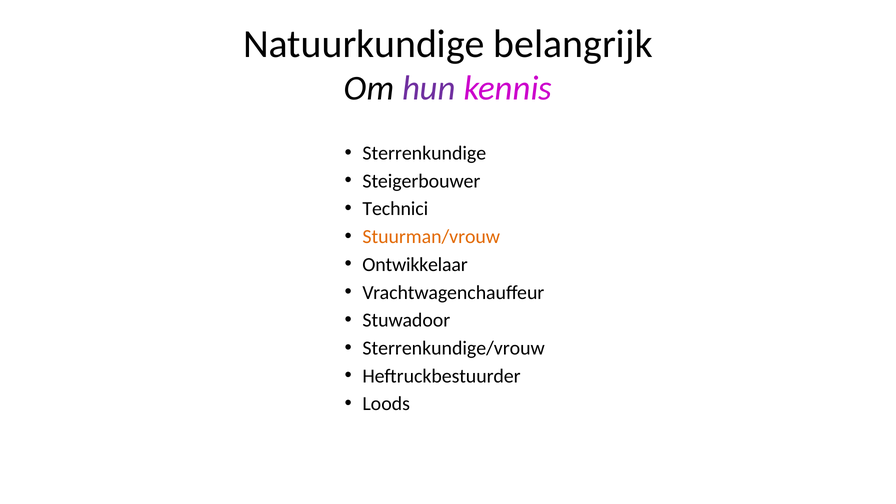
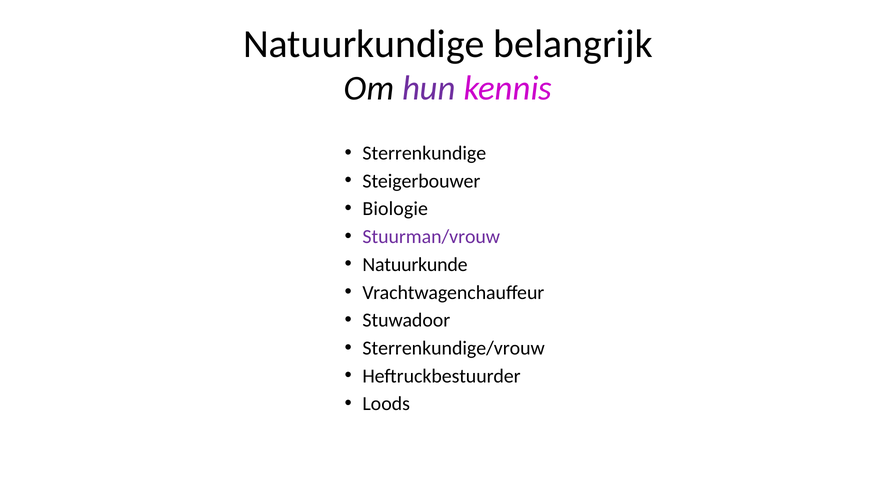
Technici: Technici -> Biologie
Stuurman/vrouw colour: orange -> purple
Ontwikkelaar: Ontwikkelaar -> Natuurkunde
